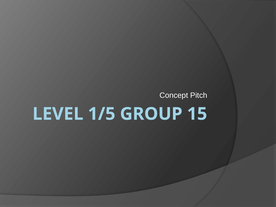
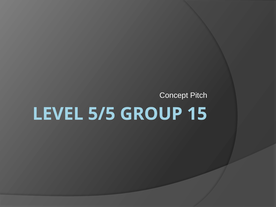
1/5: 1/5 -> 5/5
